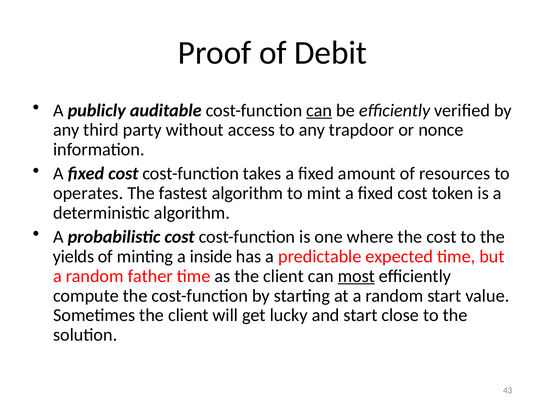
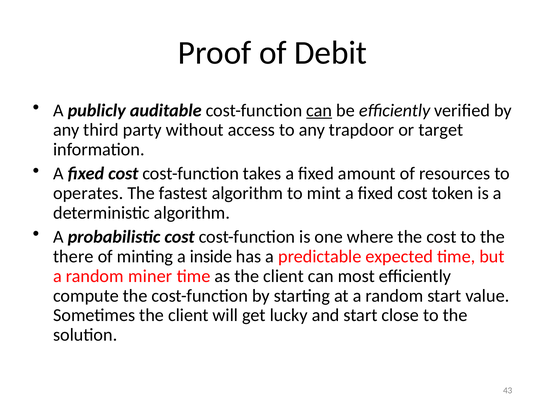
nonce: nonce -> target
yields: yields -> there
father: father -> miner
most underline: present -> none
